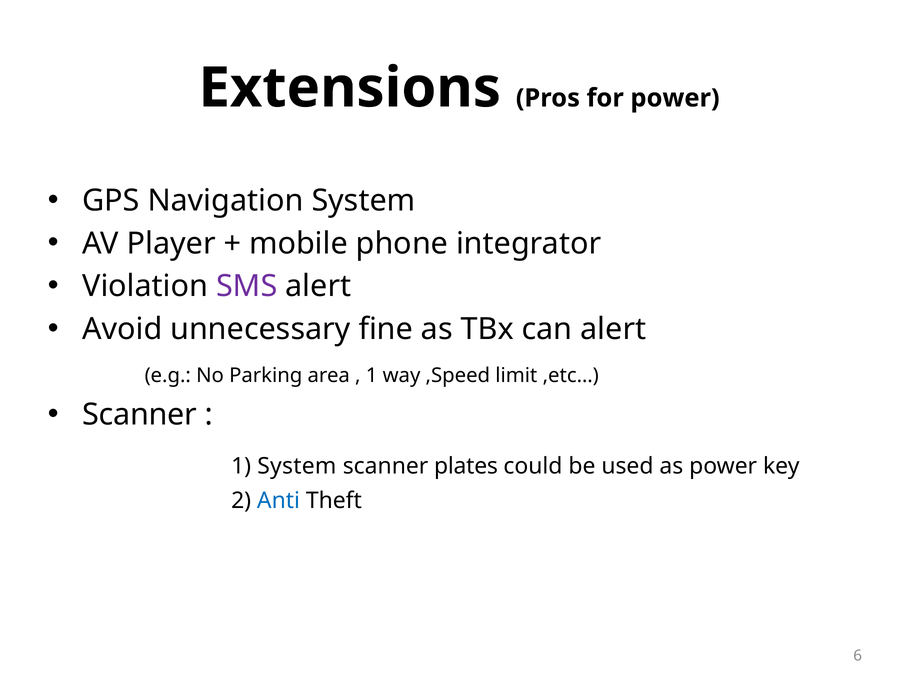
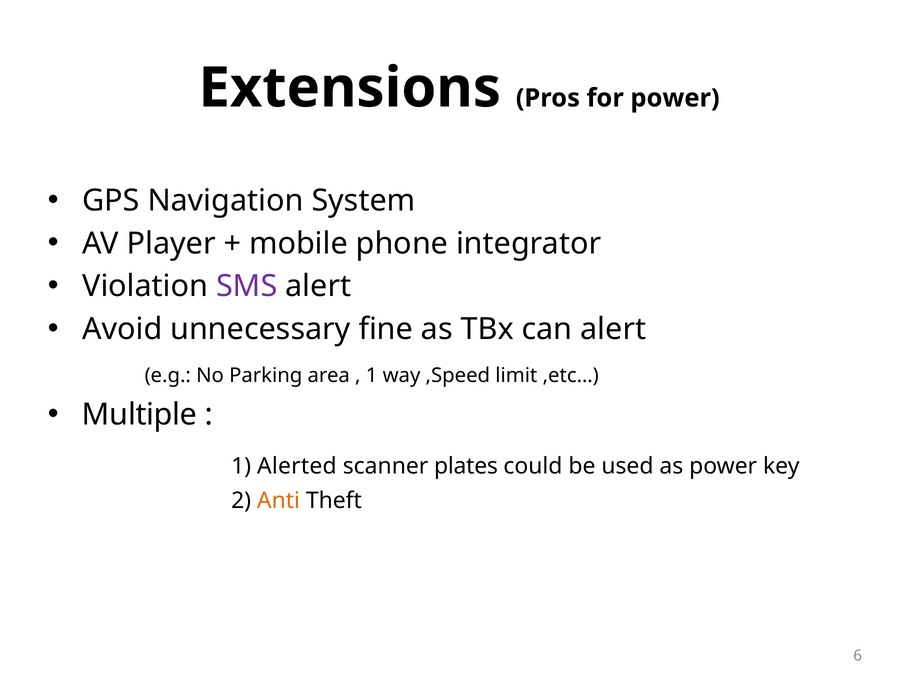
Scanner at (140, 415): Scanner -> Multiple
1 System: System -> Alerted
Anti colour: blue -> orange
